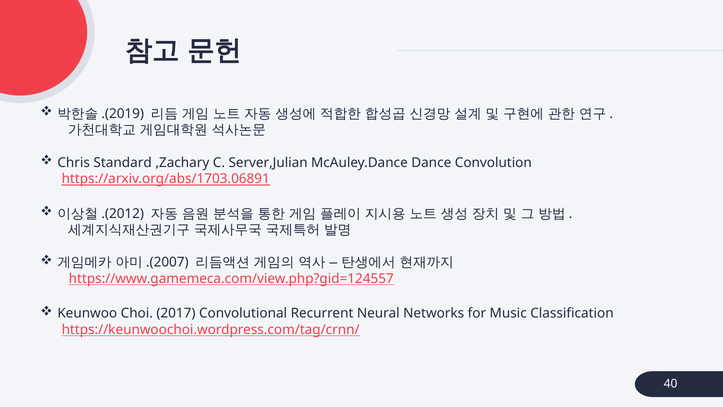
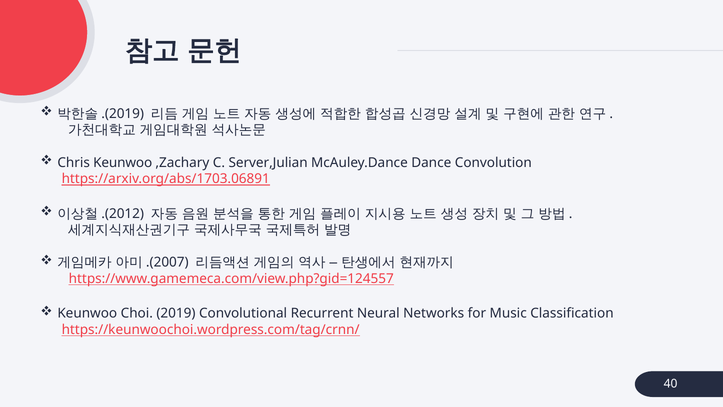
Chris Standard: Standard -> Keunwoo
2017: 2017 -> 2019
